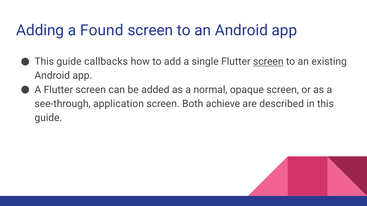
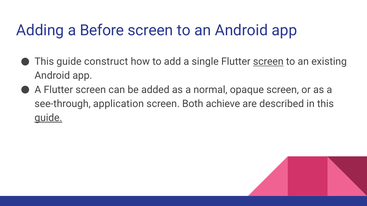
Found: Found -> Before
callbacks: callbacks -> construct
guide at (48, 118) underline: none -> present
